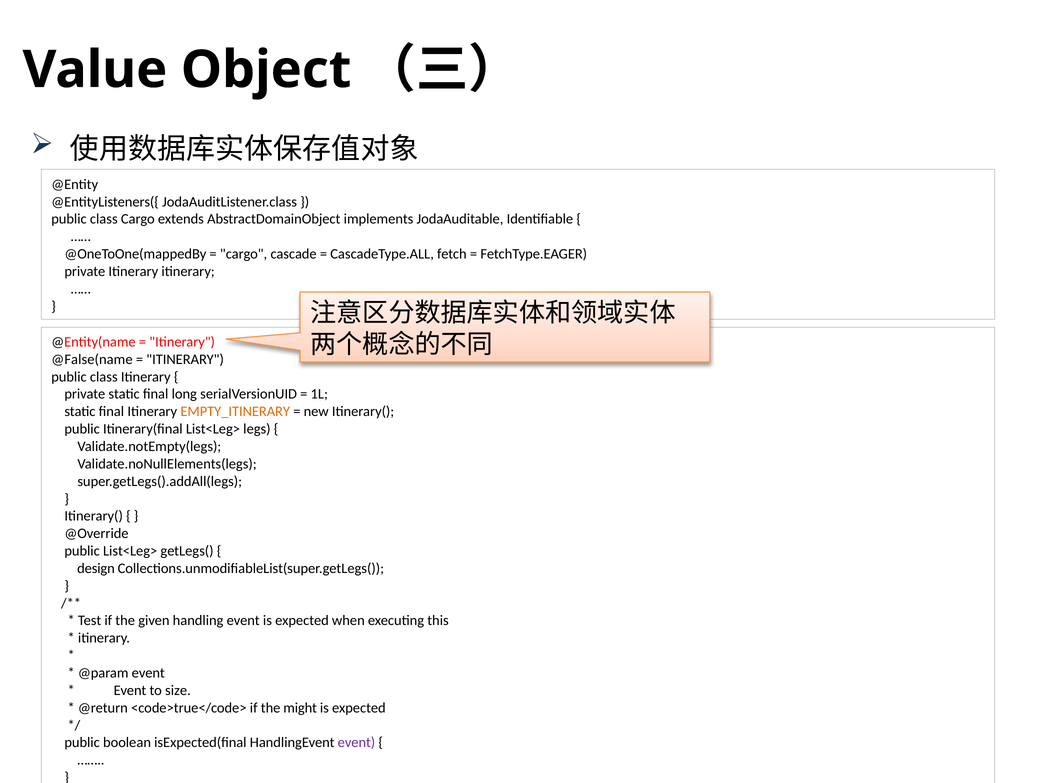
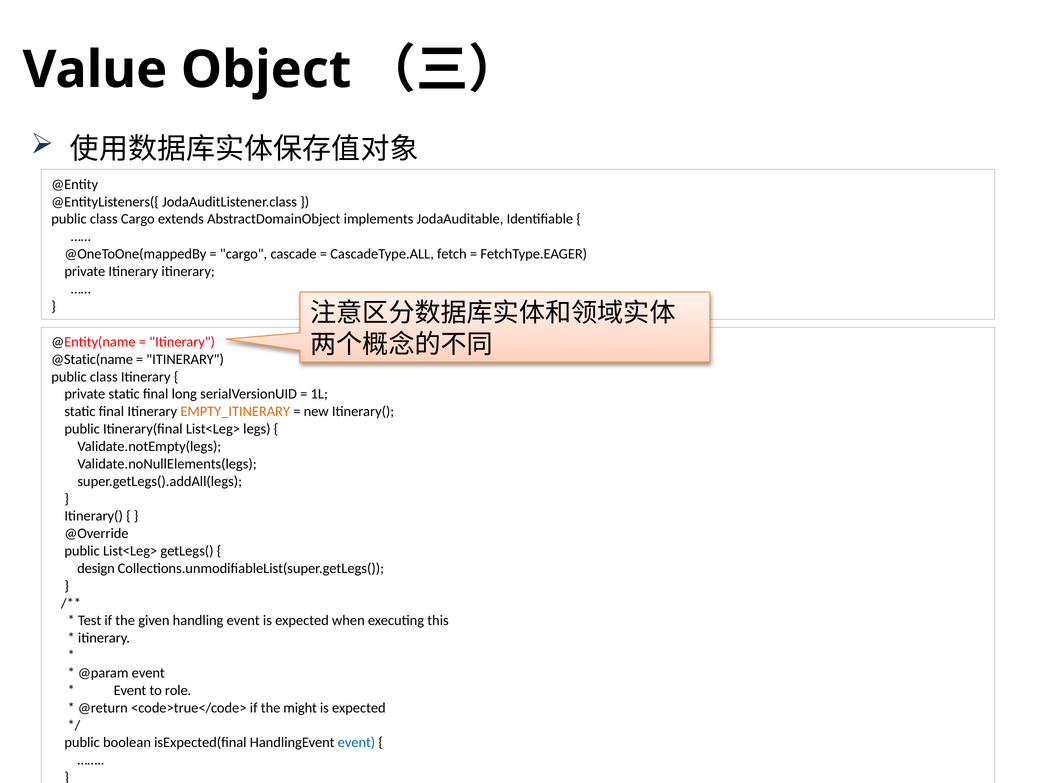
@False(name: @False(name -> @Static(name
size: size -> role
event at (356, 743) colour: purple -> blue
